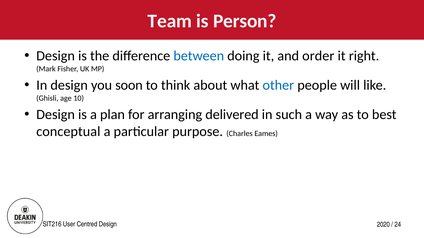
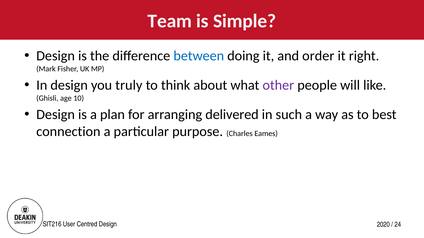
Person: Person -> Simple
soon: soon -> truly
other colour: blue -> purple
conceptual: conceptual -> connection
